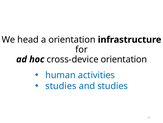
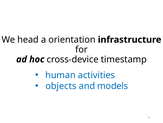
cross-device orientation: orientation -> timestamp
studies at (61, 86): studies -> objects
and studies: studies -> models
